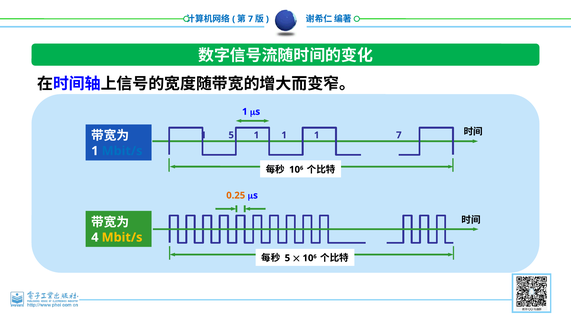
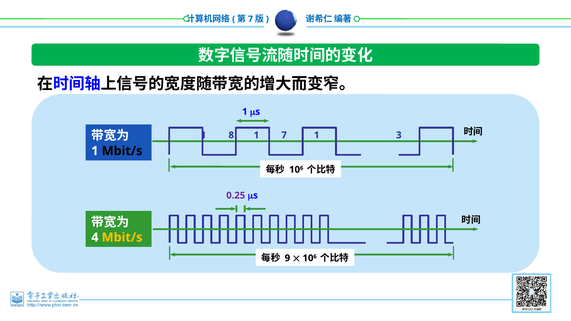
1 5: 5 -> 8
1 at (284, 135): 1 -> 7
1 7: 7 -> 3
Mbit/s at (122, 151) colour: blue -> black
0.25 colour: orange -> purple
5 at (287, 258): 5 -> 9
